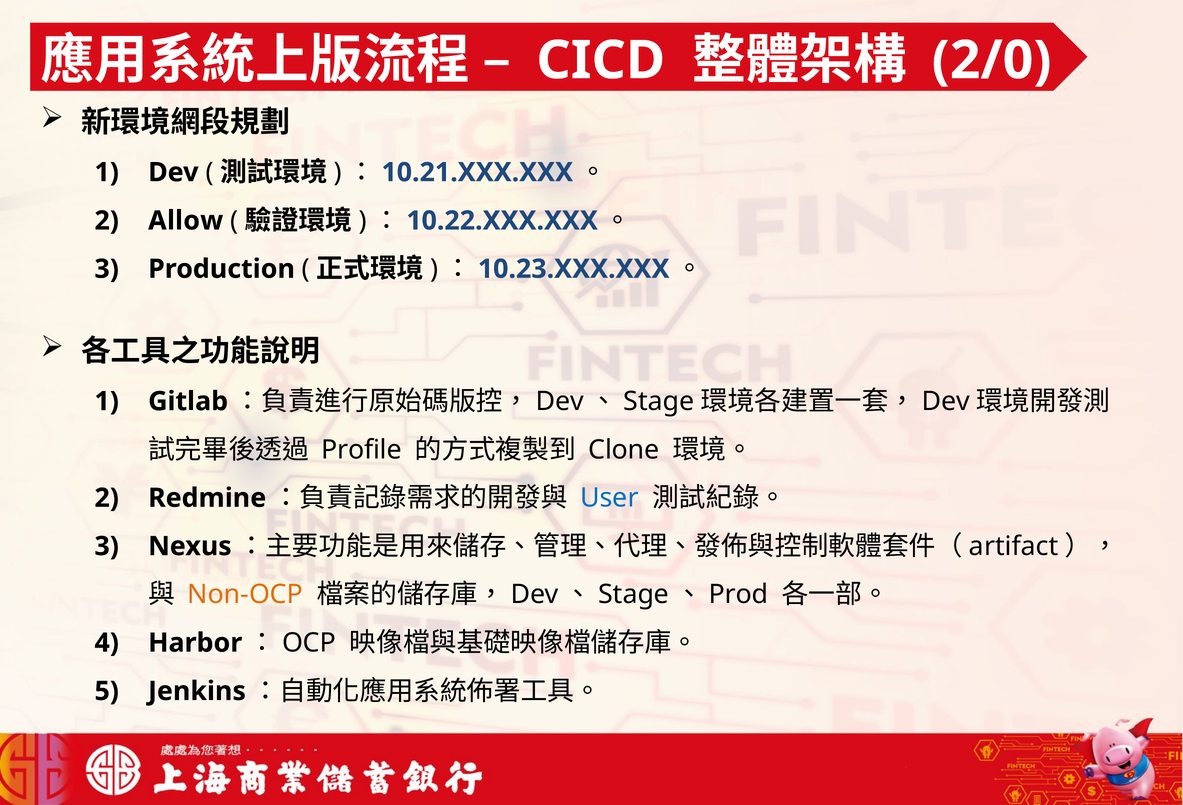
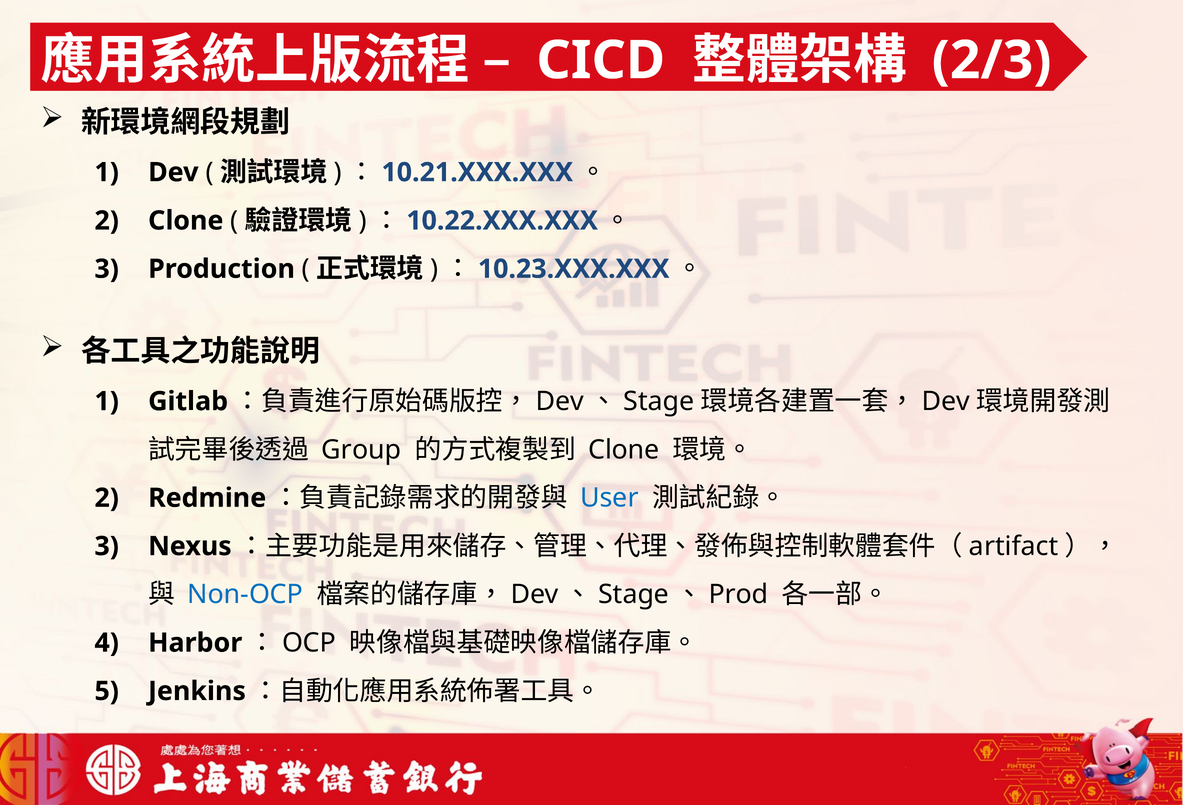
2/0: 2/0 -> 2/3
Allow at (186, 221): Allow -> Clone
Profile: Profile -> Group
Non-OCP colour: orange -> blue
